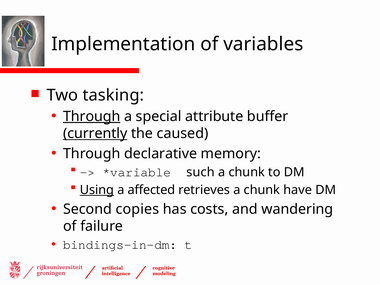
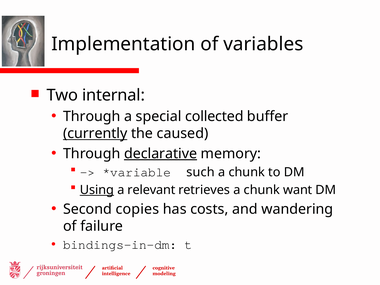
tasking: tasking -> internal
Through at (92, 116) underline: present -> none
attribute: attribute -> collected
declarative underline: none -> present
affected: affected -> relevant
have: have -> want
